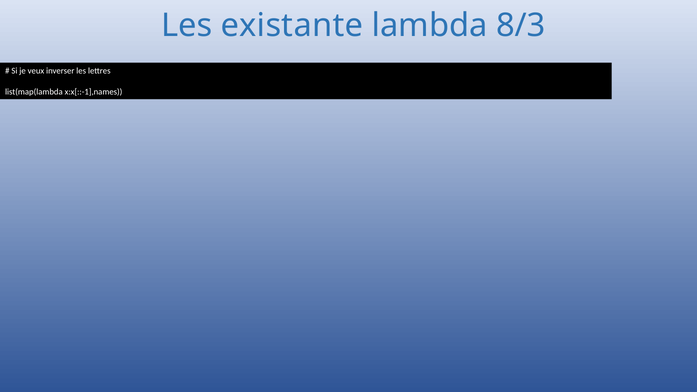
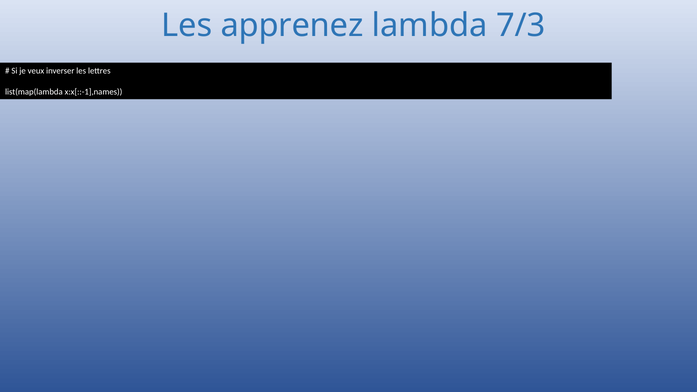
existante: existante -> apprenez
8/3: 8/3 -> 7/3
